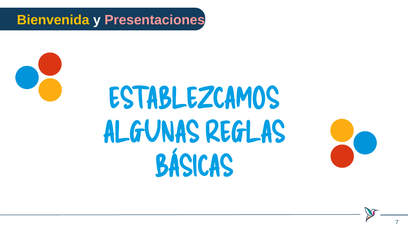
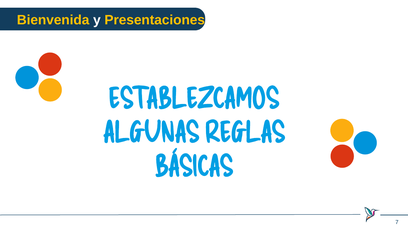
Presentaciones colour: pink -> yellow
